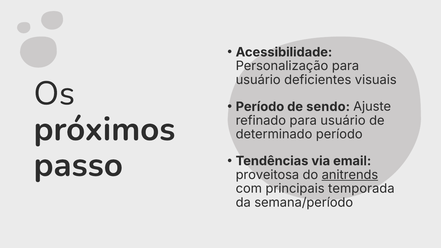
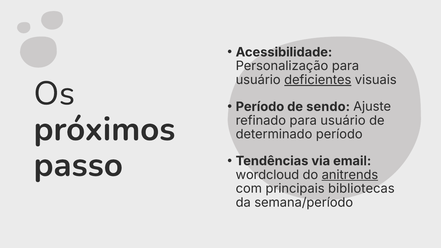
deficientes underline: none -> present
proveitosa: proveitosa -> wordcloud
temporada: temporada -> bibliotecas
